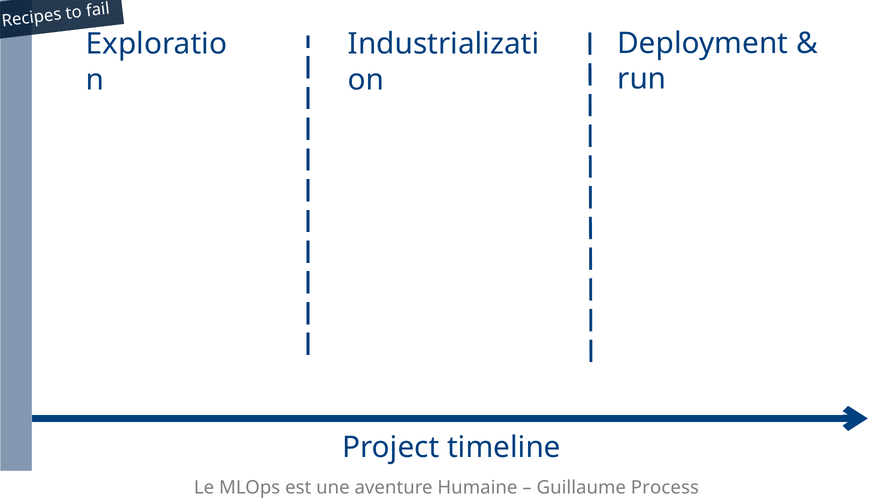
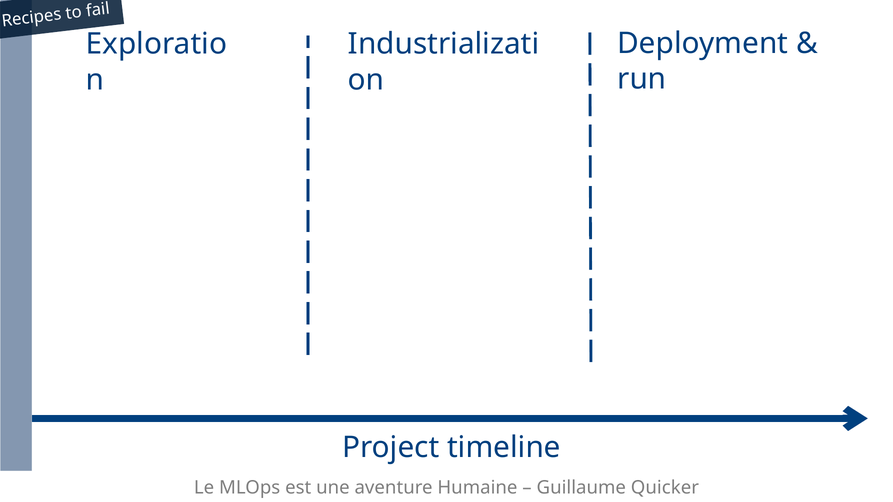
Process: Process -> Quicker
